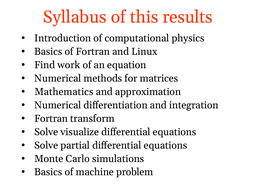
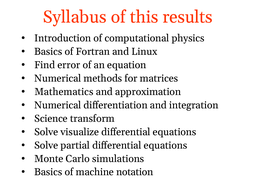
work: work -> error
Fortran at (51, 119): Fortran -> Science
problem: problem -> notation
